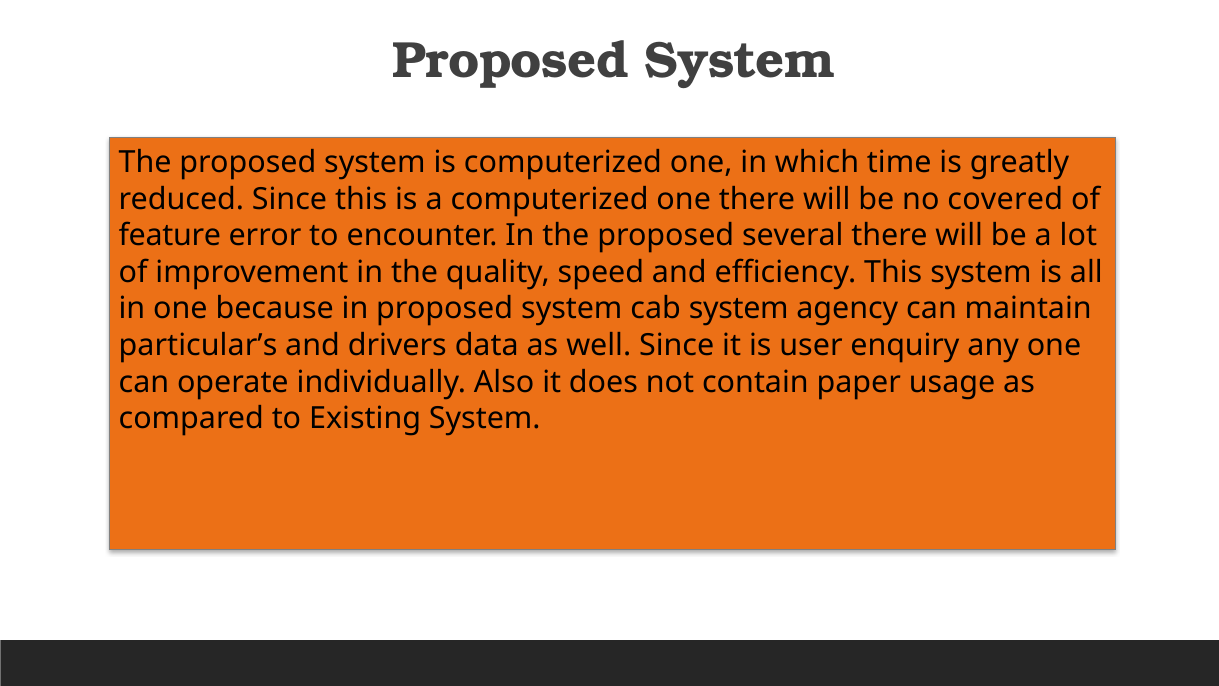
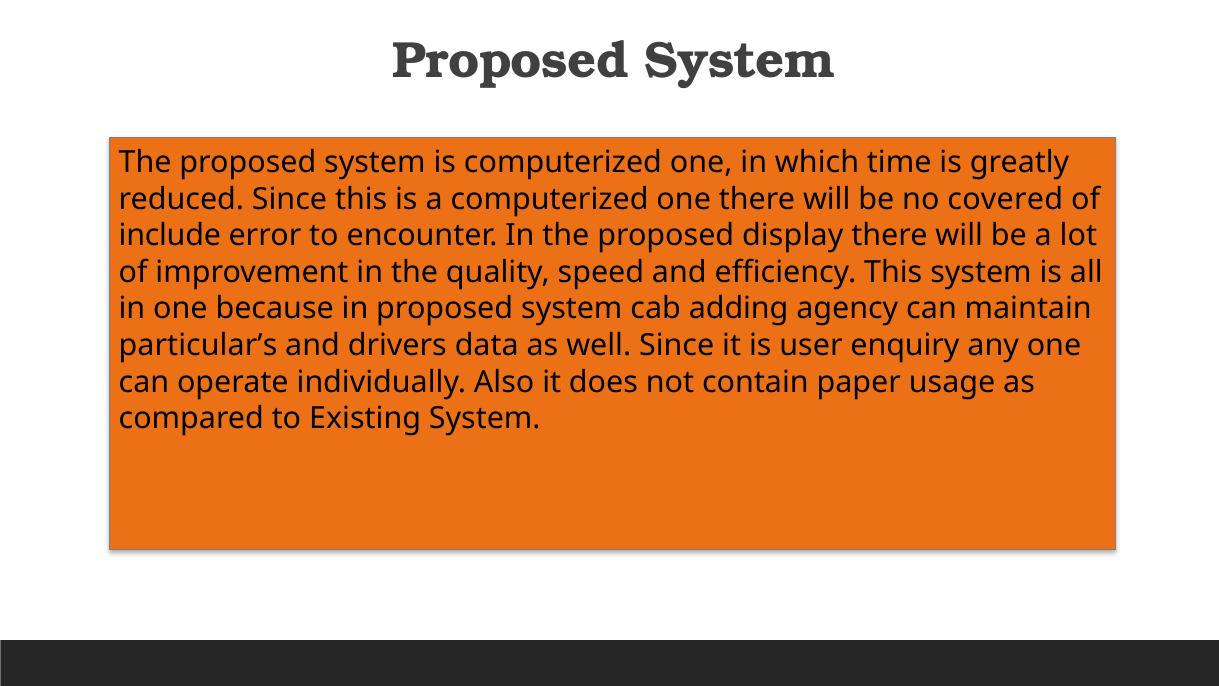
feature: feature -> include
several: several -> display
cab system: system -> adding
